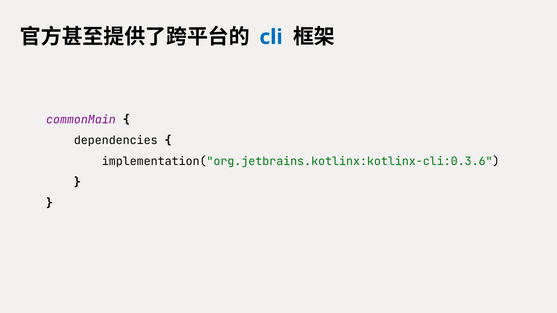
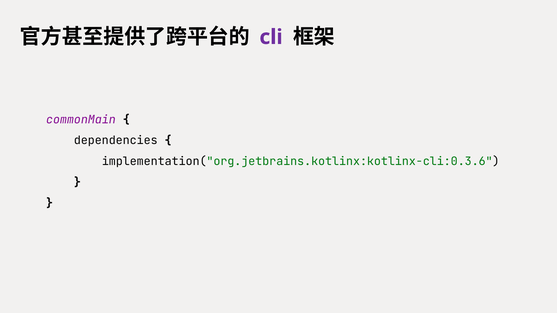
cli colour: blue -> purple
